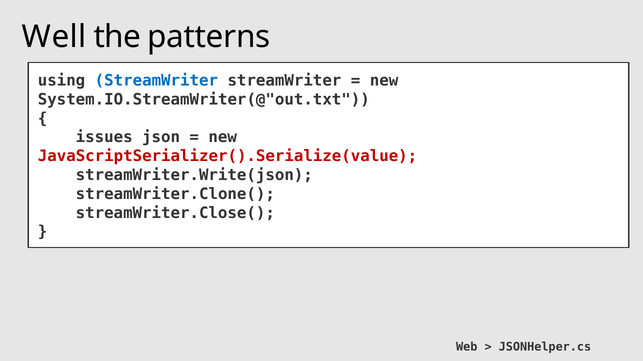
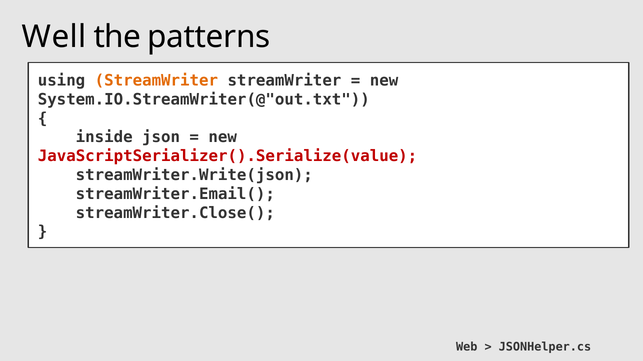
StreamWriter at (156, 81) colour: blue -> orange
issues: issues -> inside
streamWriter.Clone(: streamWriter.Clone( -> streamWriter.Email(
